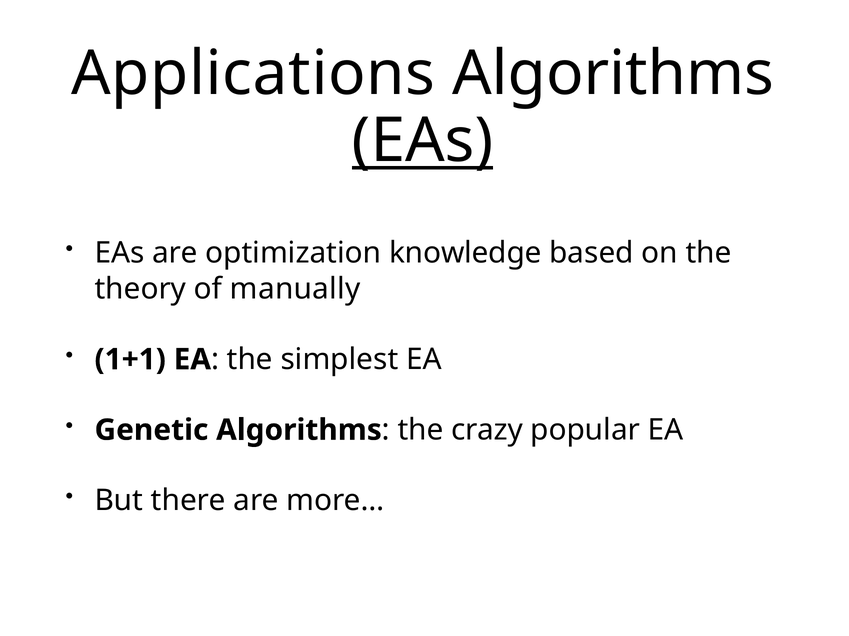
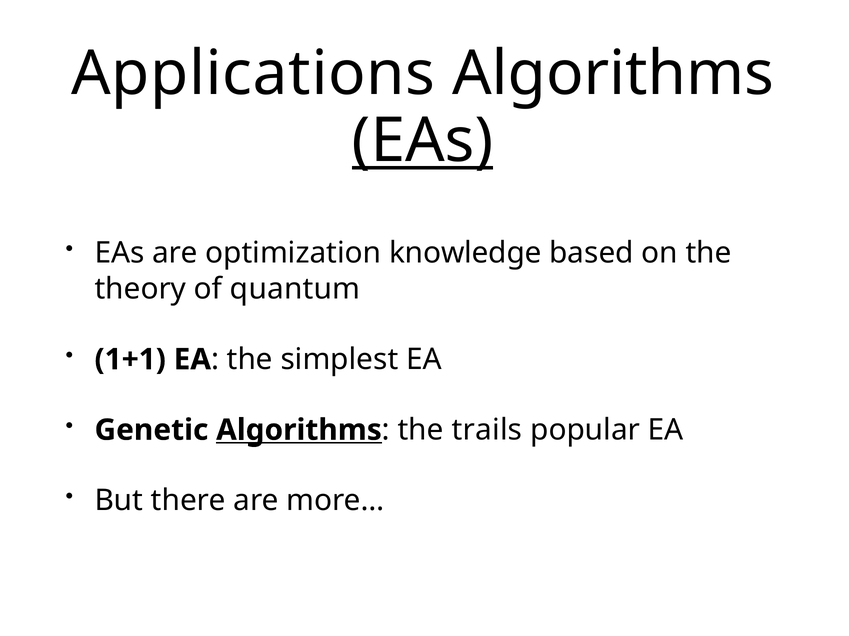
manually: manually -> quantum
Algorithms at (299, 430) underline: none -> present
crazy: crazy -> trails
